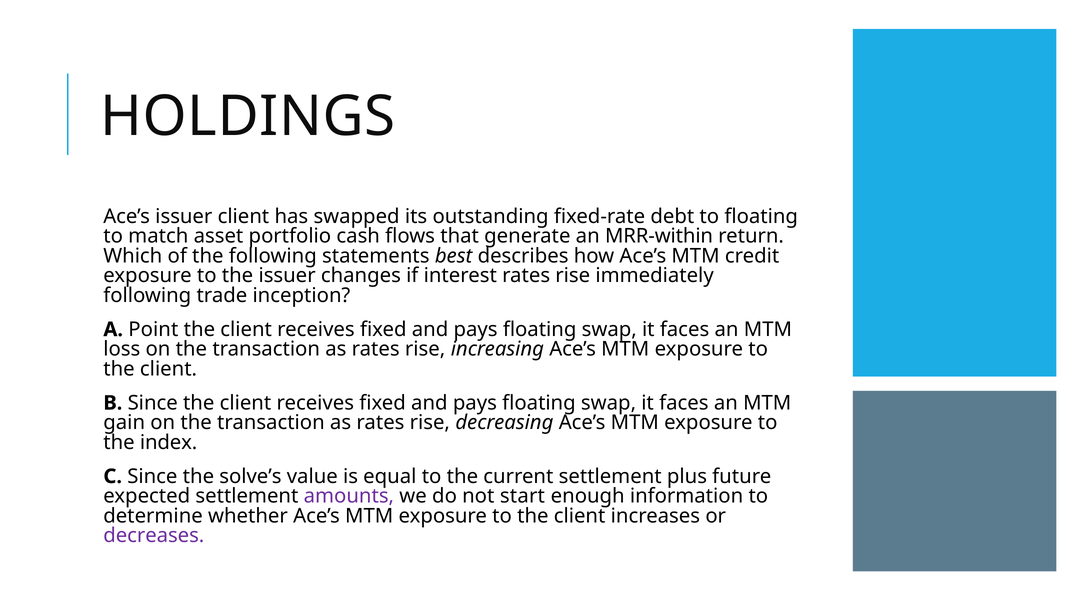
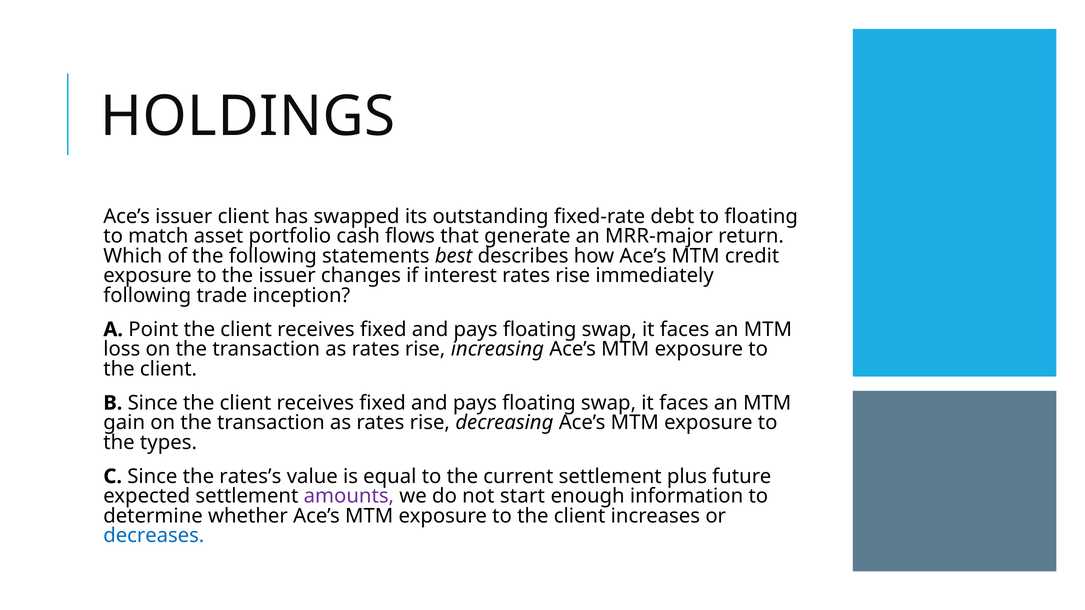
MRR-within: MRR-within -> MRR-major
index: index -> types
solve’s: solve’s -> rates’s
decreases colour: purple -> blue
